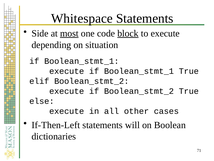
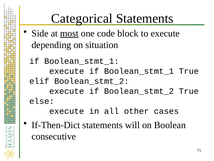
Whitespace: Whitespace -> Categorical
block underline: present -> none
If-Then-Left: If-Then-Left -> If-Then-Dict
dictionaries: dictionaries -> consecutive
